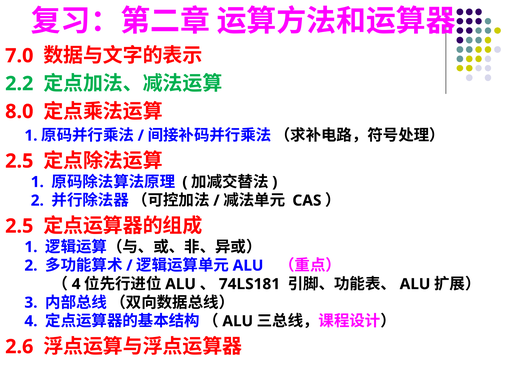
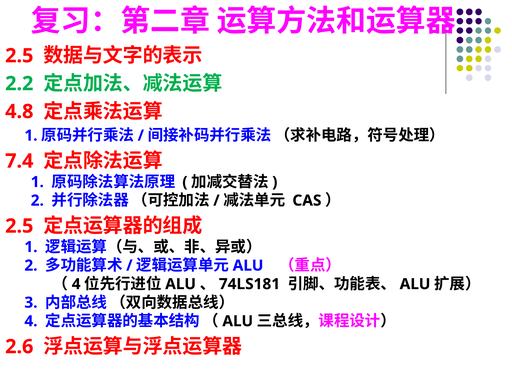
7.0 at (19, 56): 7.0 -> 2.5
8.0: 8.0 -> 4.8
2.5 at (19, 161): 2.5 -> 7.4
